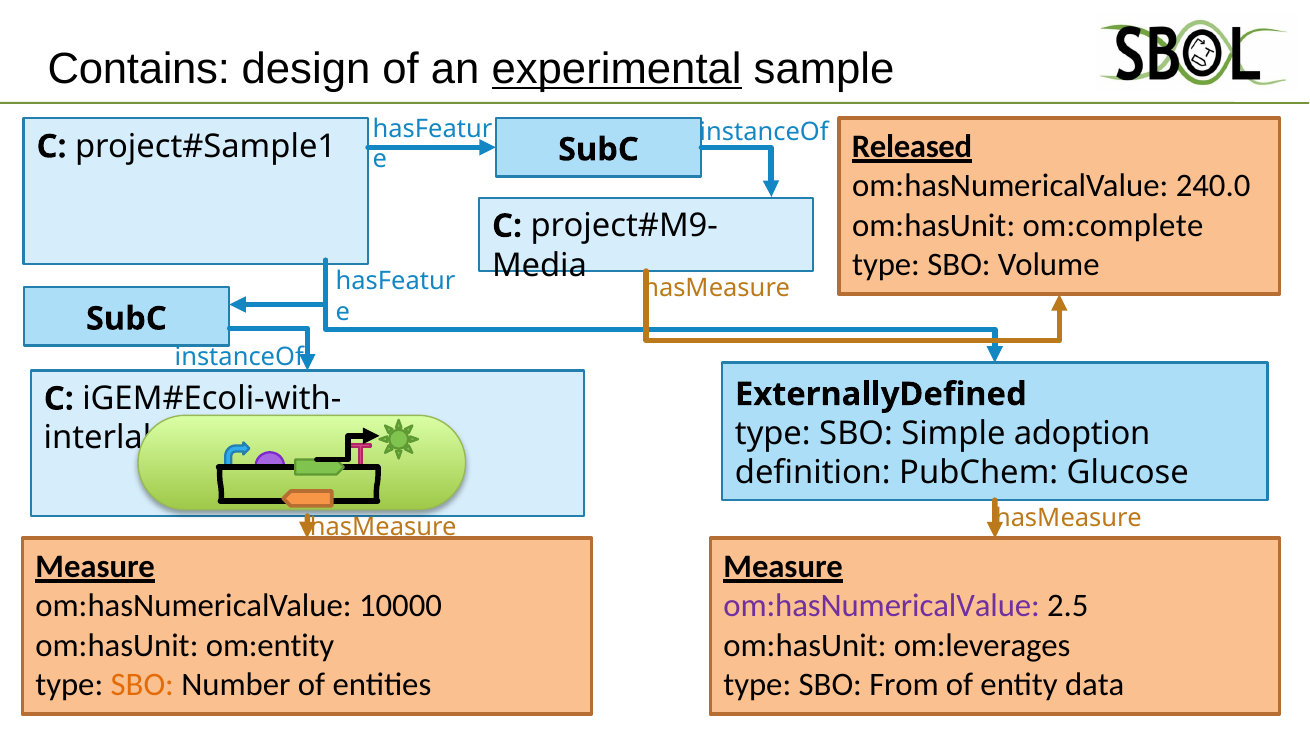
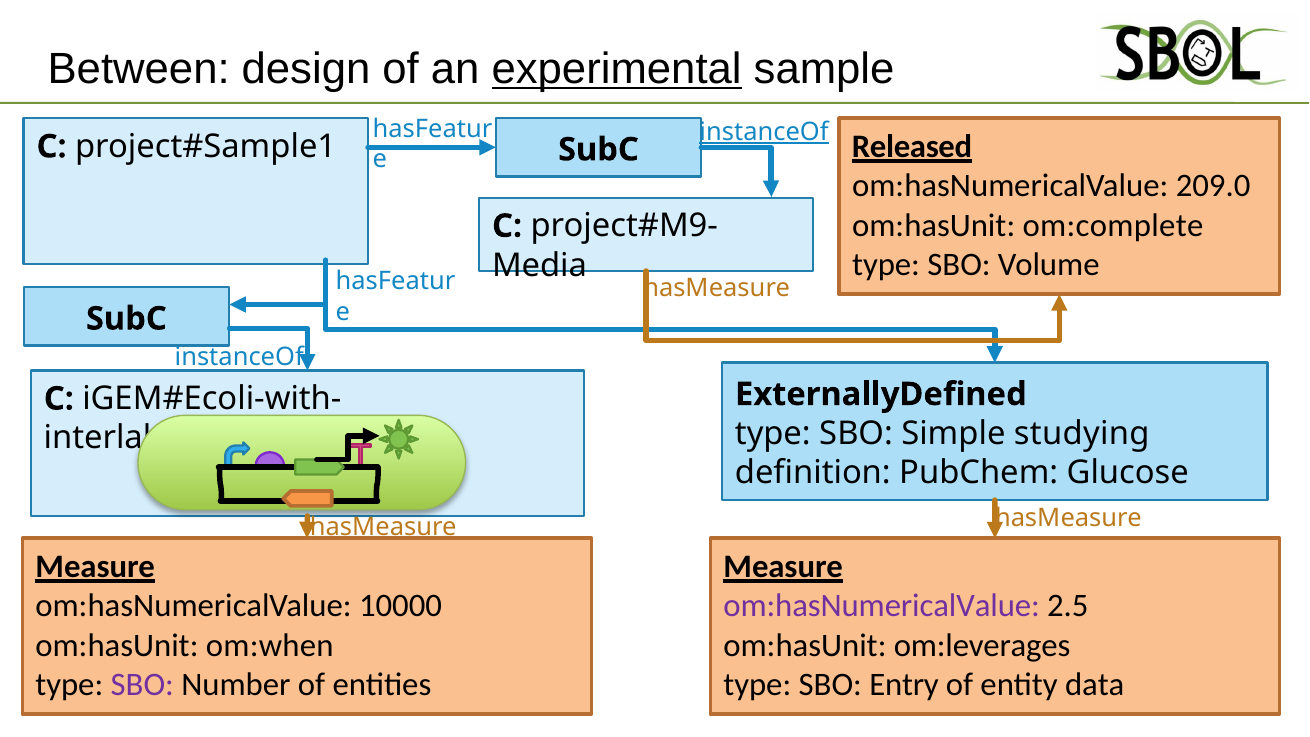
Contains: Contains -> Between
instanceOf at (764, 132) underline: none -> present
240.0: 240.0 -> 209.0
adoption: adoption -> studying
om:entity: om:entity -> om:when
SBO at (142, 684) colour: orange -> purple
From: From -> Entry
